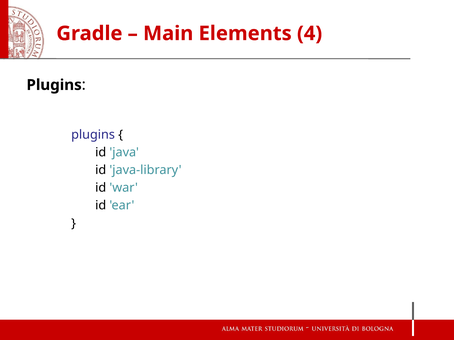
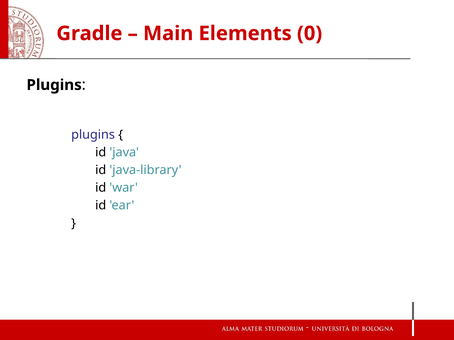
4: 4 -> 0
